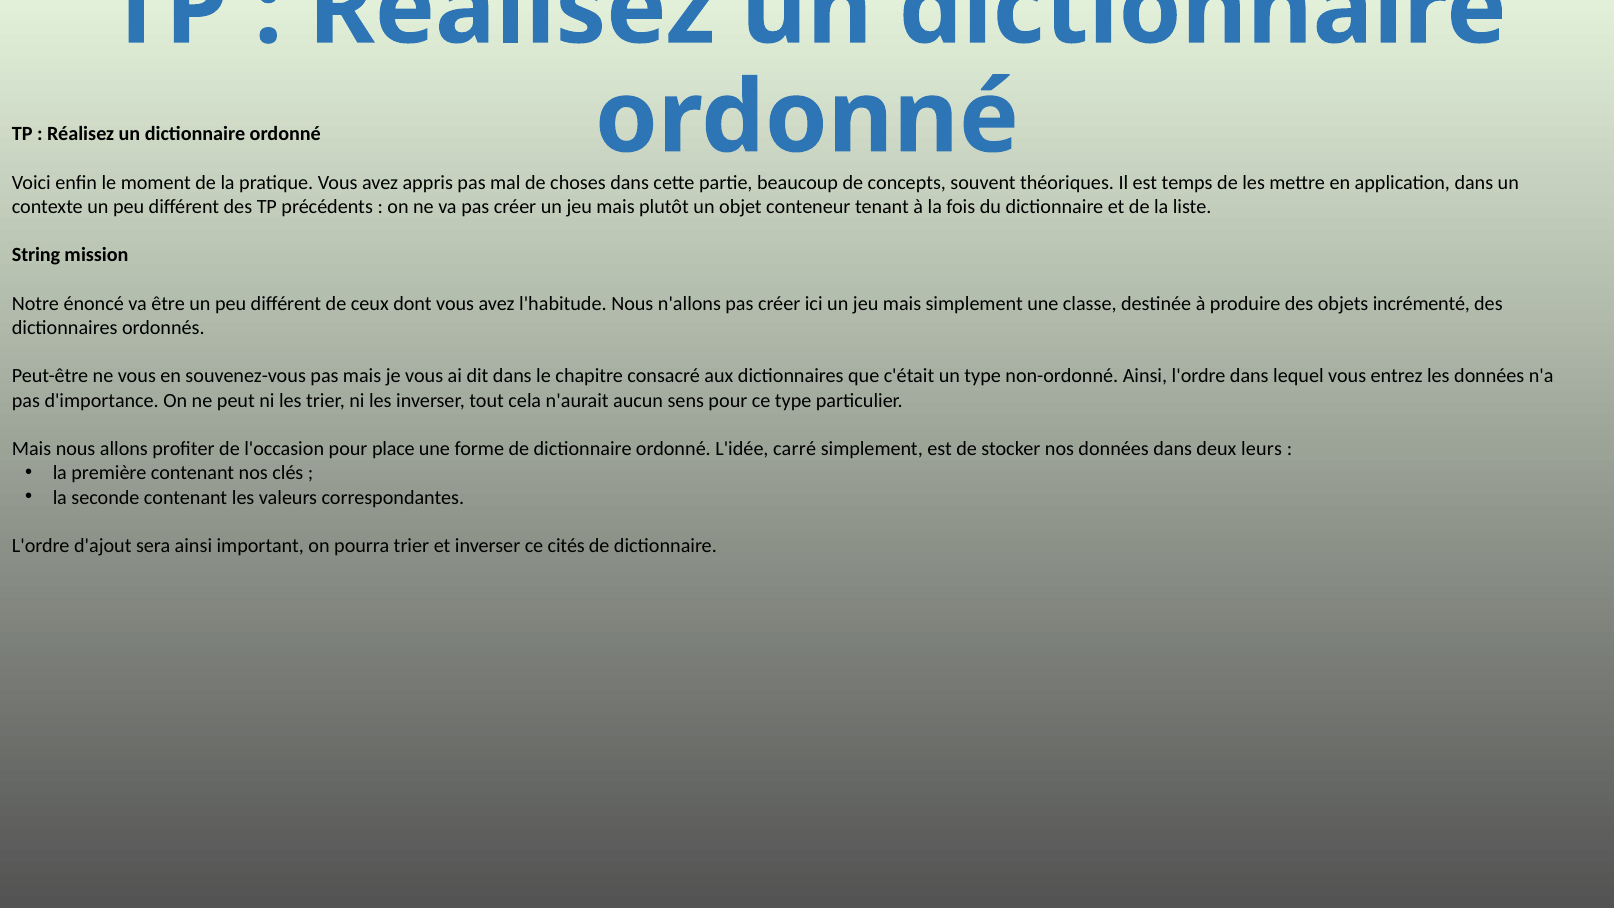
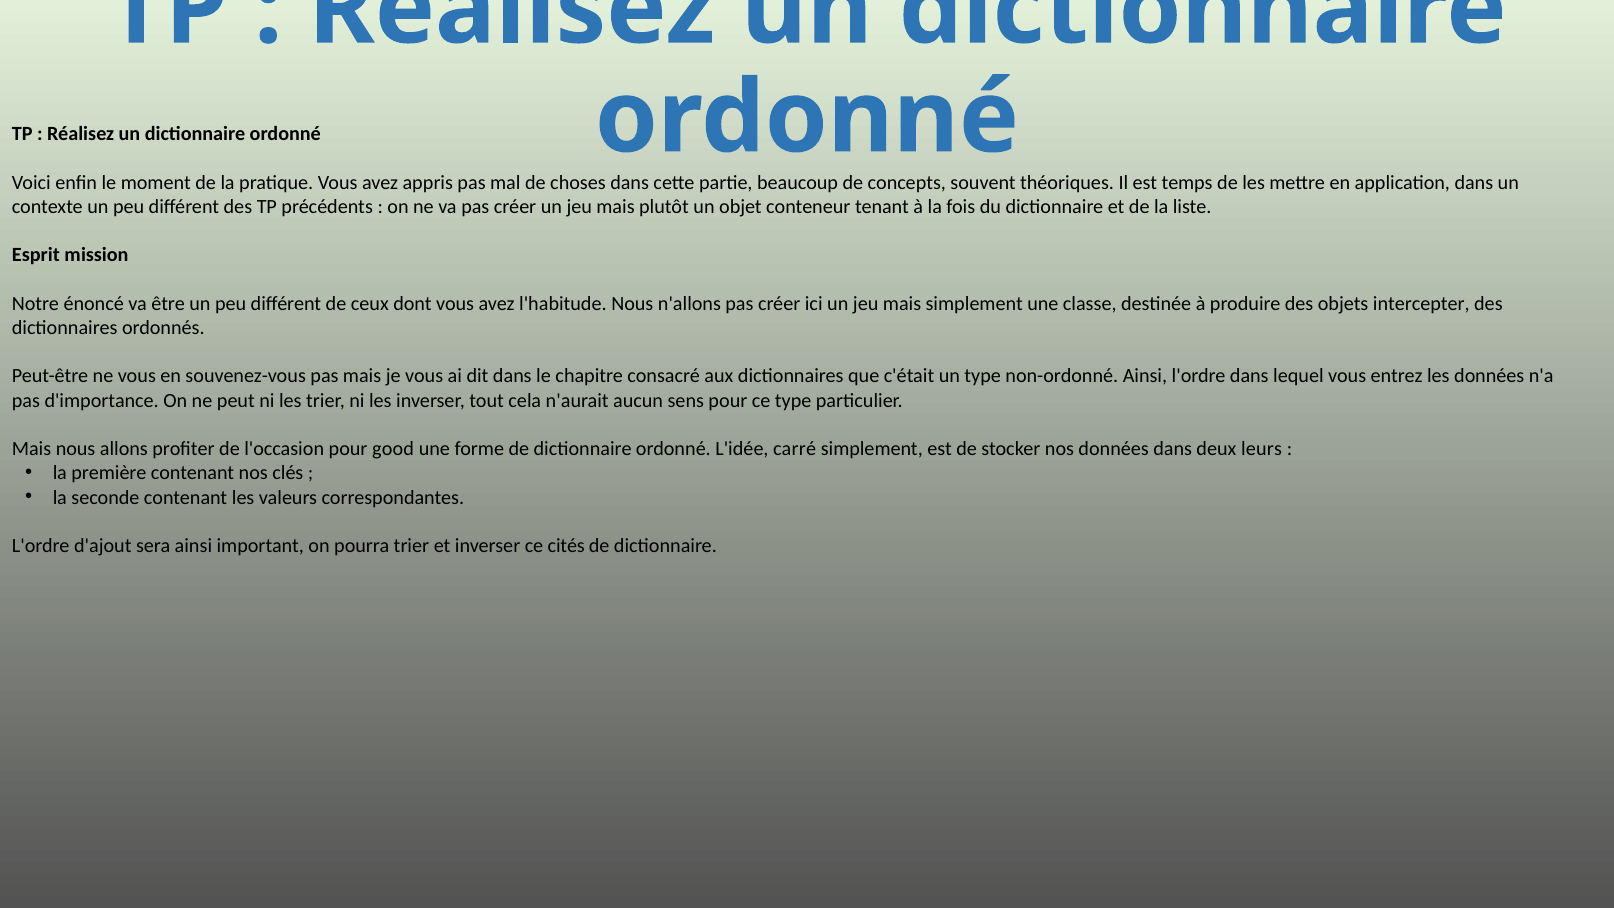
String: String -> Esprit
incrémenté: incrémenté -> intercepter
place: place -> good
